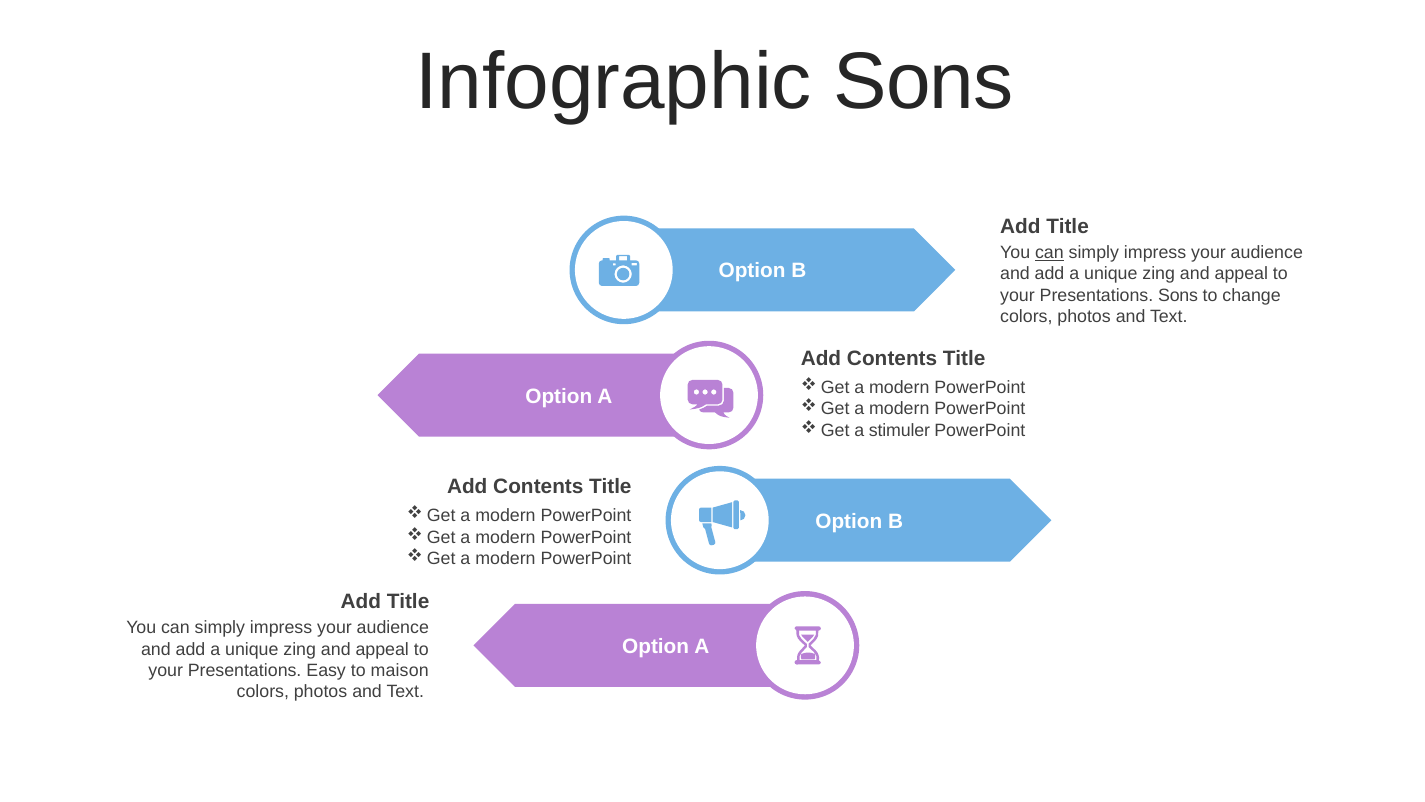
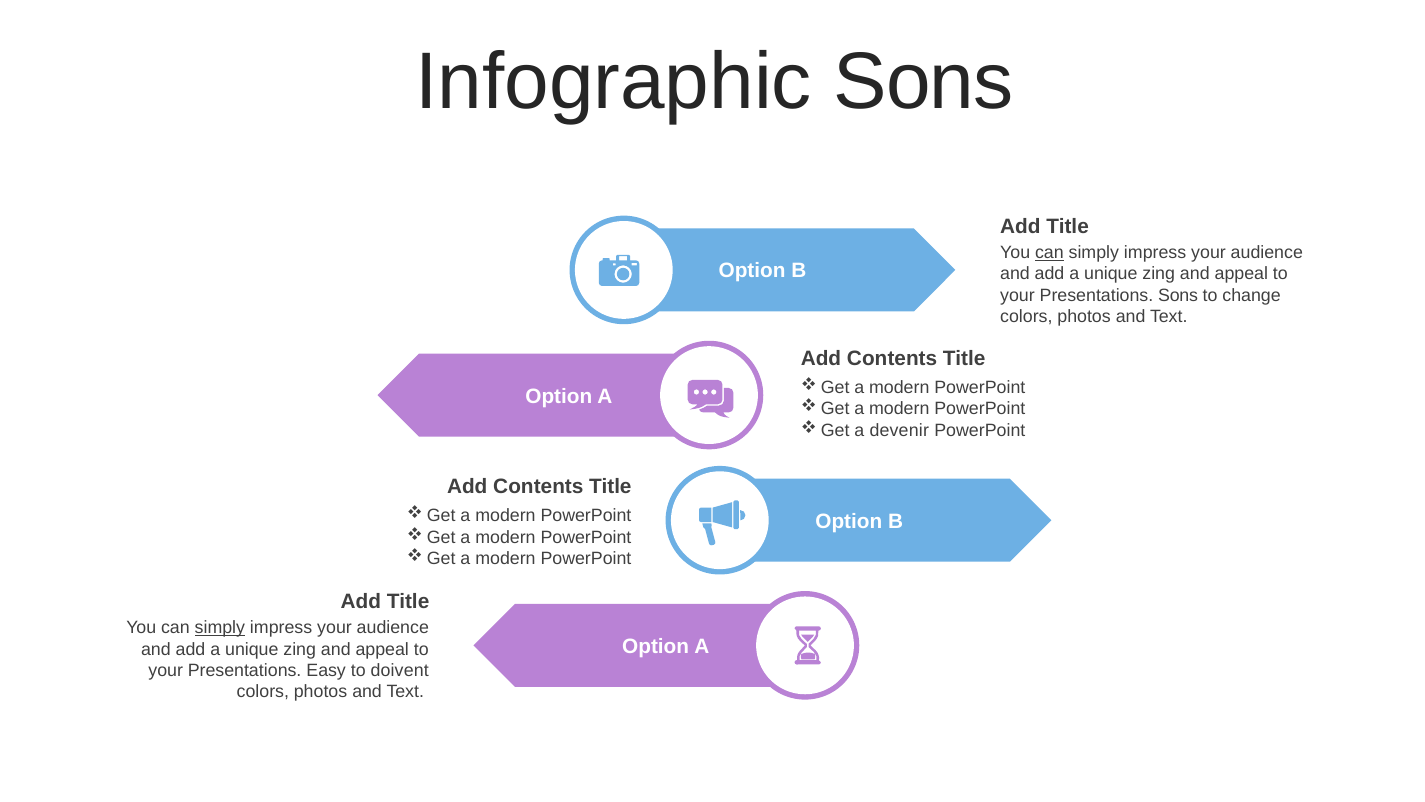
stimuler: stimuler -> devenir
simply at (220, 628) underline: none -> present
maison: maison -> doivent
